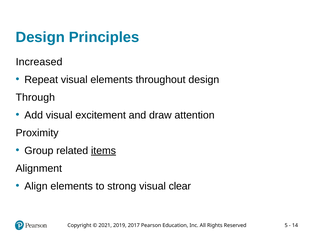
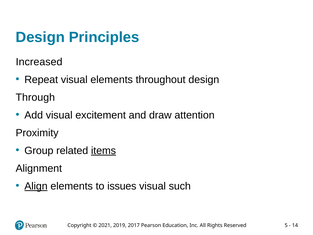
Align underline: none -> present
strong: strong -> issues
clear: clear -> such
